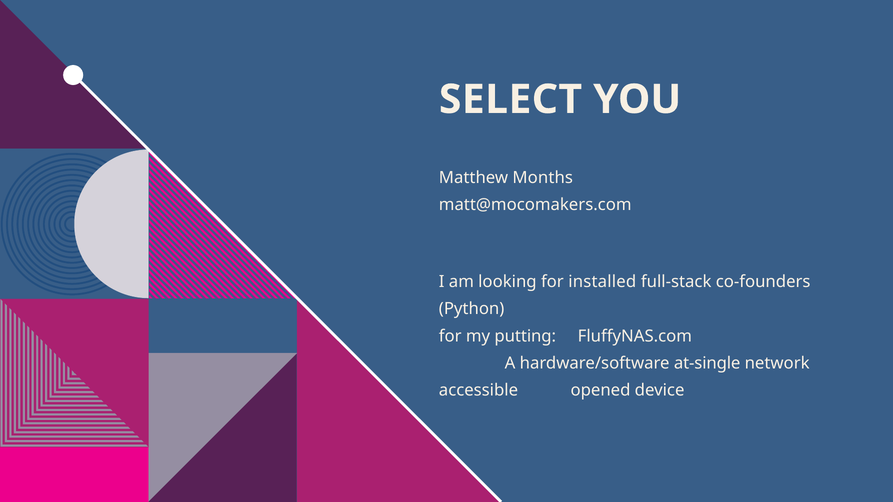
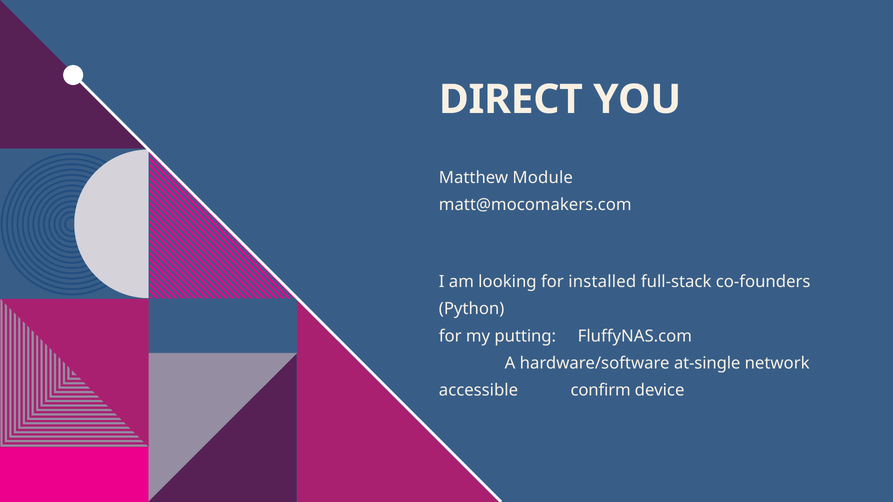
SELECT: SELECT -> DIRECT
Months: Months -> Module
opened: opened -> confirm
